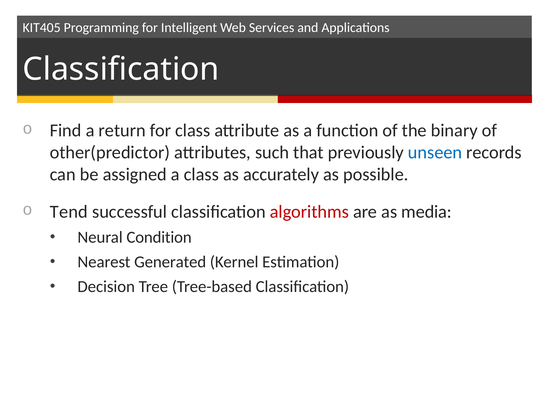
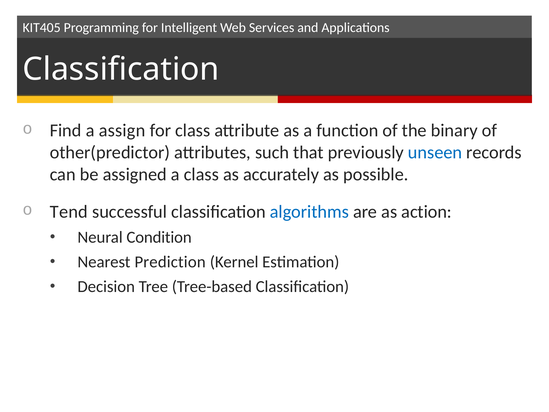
return: return -> assign
algorithms colour: red -> blue
media: media -> action
Generated: Generated -> Prediction
